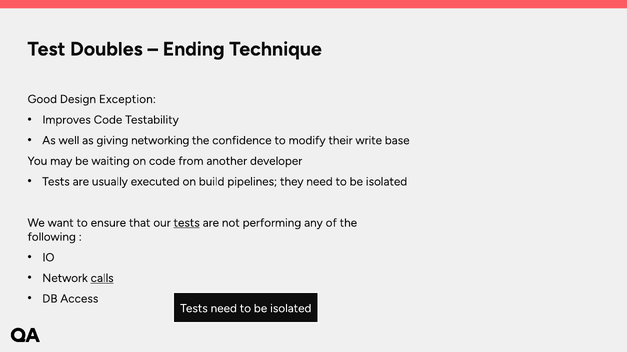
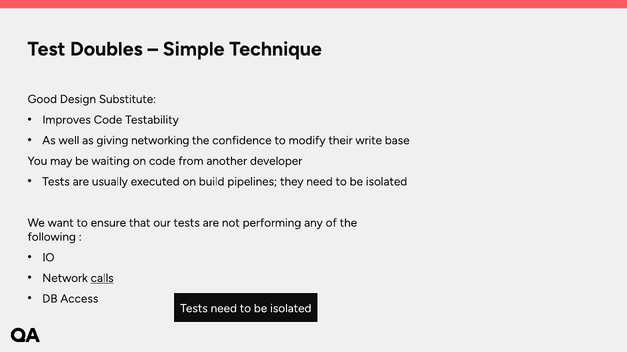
Ending: Ending -> Simple
Exception: Exception -> Substitute
tests at (187, 223) underline: present -> none
